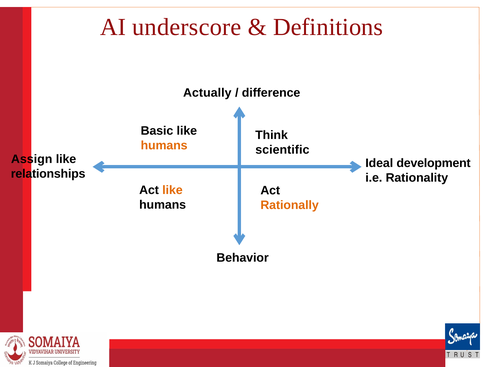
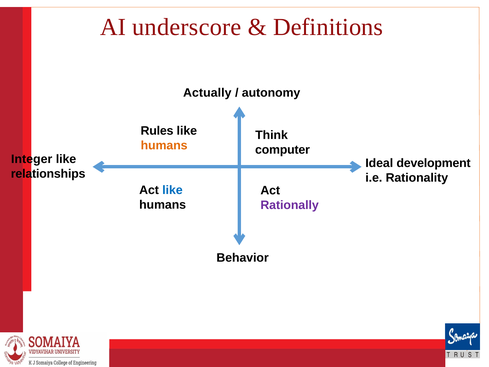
difference: difference -> autonomy
Basic: Basic -> Rules
scientific: scientific -> computer
Assign: Assign -> Integer
like at (172, 190) colour: orange -> blue
Rationally colour: orange -> purple
